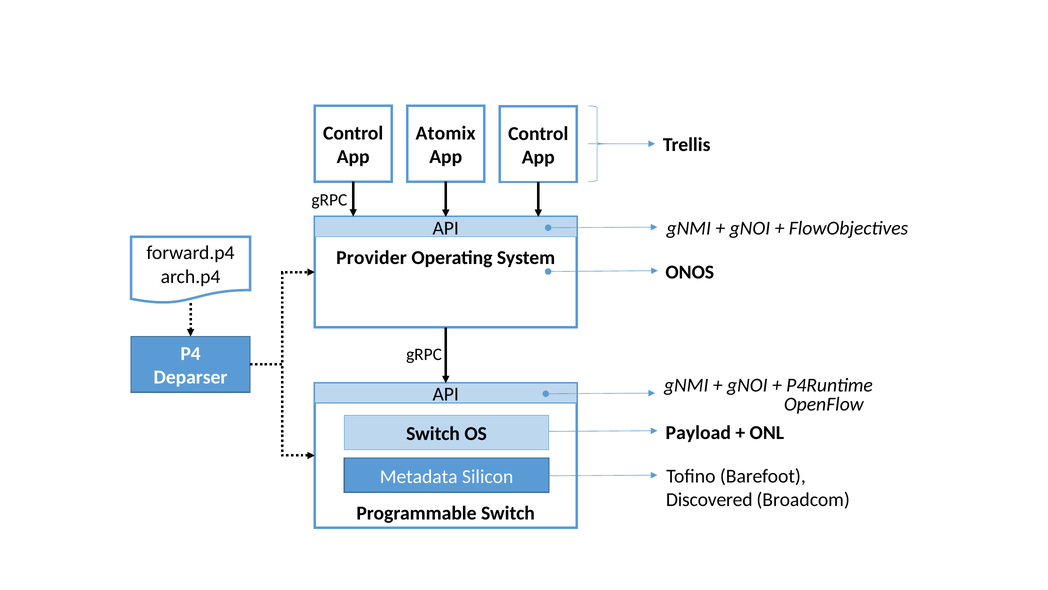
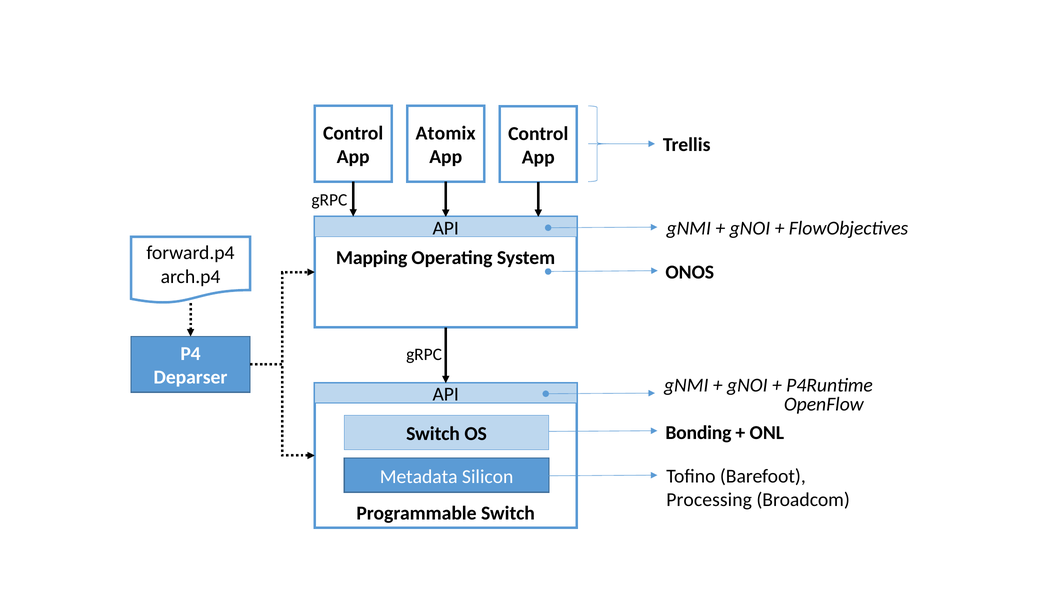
Provider: Provider -> Mapping
Payload: Payload -> Bonding
Discovered: Discovered -> Processing
